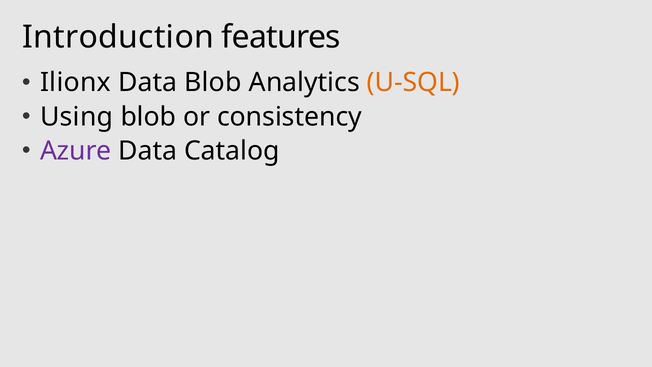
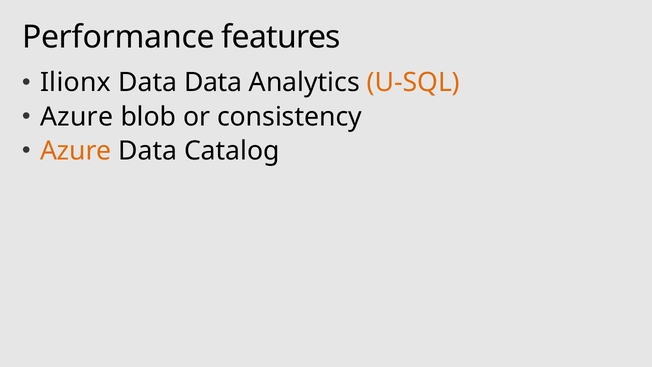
Introduction: Introduction -> Performance
Data Blob: Blob -> Data
Using at (77, 117): Using -> Azure
Azure at (76, 151) colour: purple -> orange
